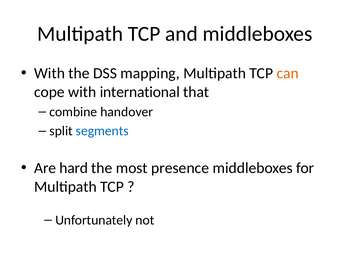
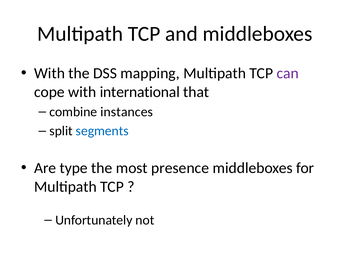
can colour: orange -> purple
handover: handover -> instances
hard: hard -> type
